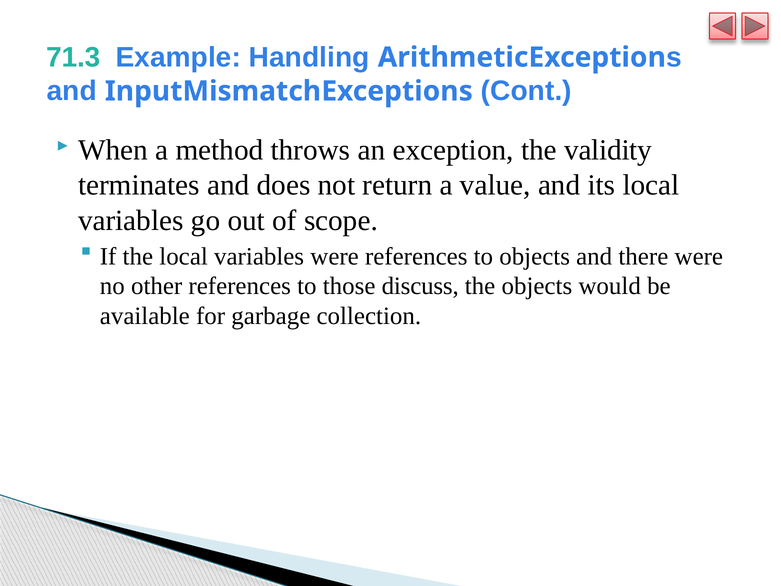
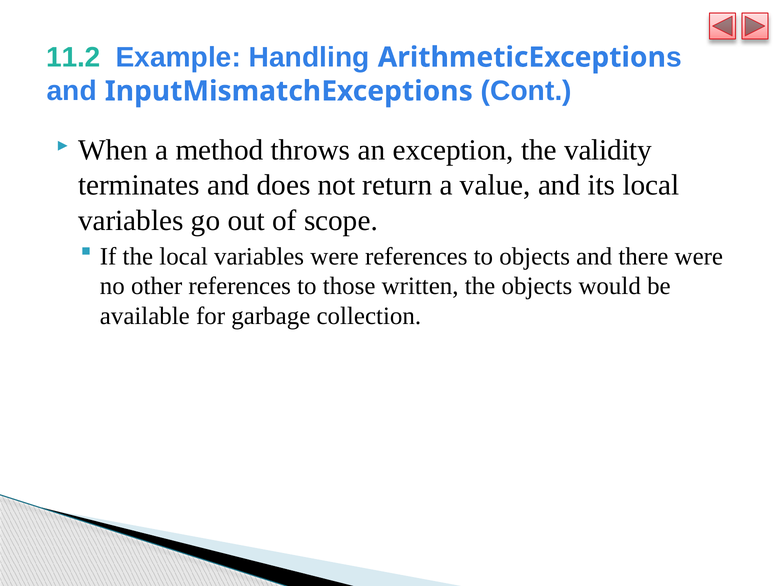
71.3: 71.3 -> 11.2
discuss: discuss -> written
